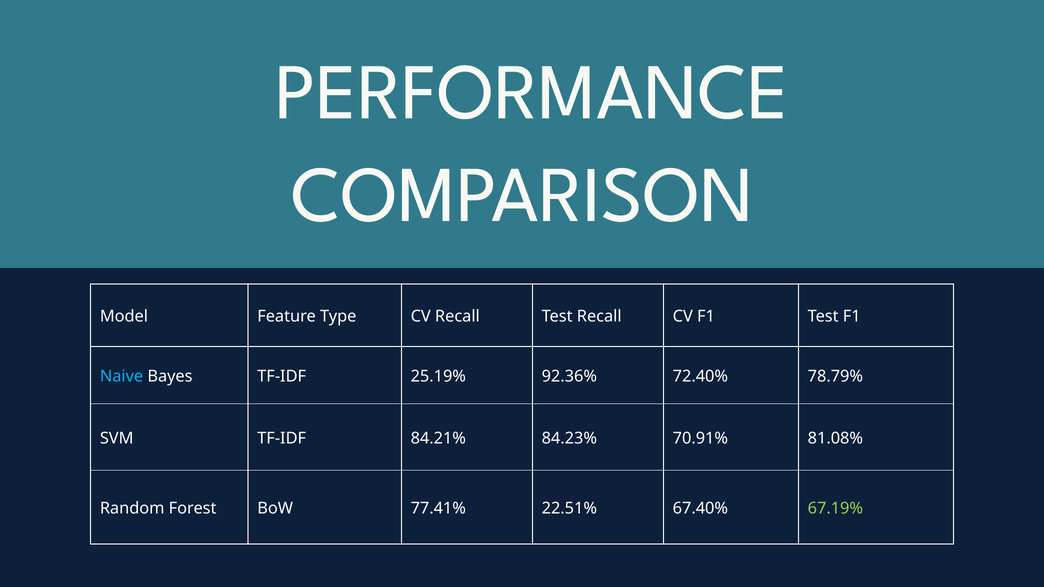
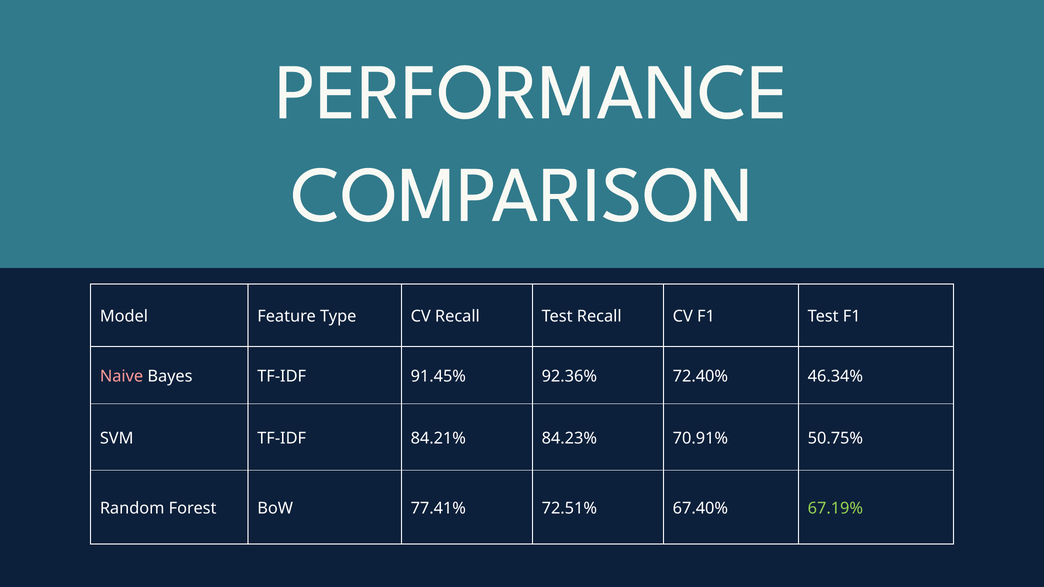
Naive colour: light blue -> pink
25.19%: 25.19% -> 91.45%
78.79%: 78.79% -> 46.34%
81.08%: 81.08% -> 50.75%
22.51%: 22.51% -> 72.51%
